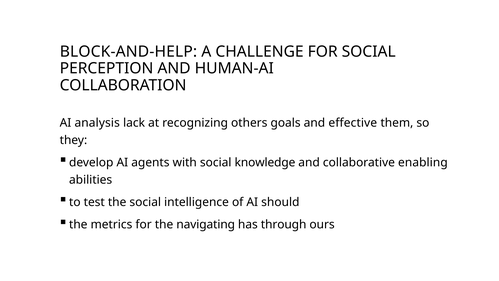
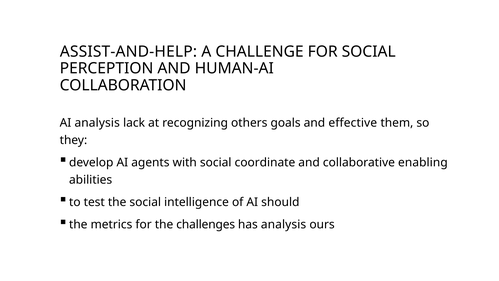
BLOCK-AND-HELP: BLOCK-AND-HELP -> ASSIST-AND-HELP
knowledge: knowledge -> coordinate
navigating: navigating -> challenges
has through: through -> analysis
